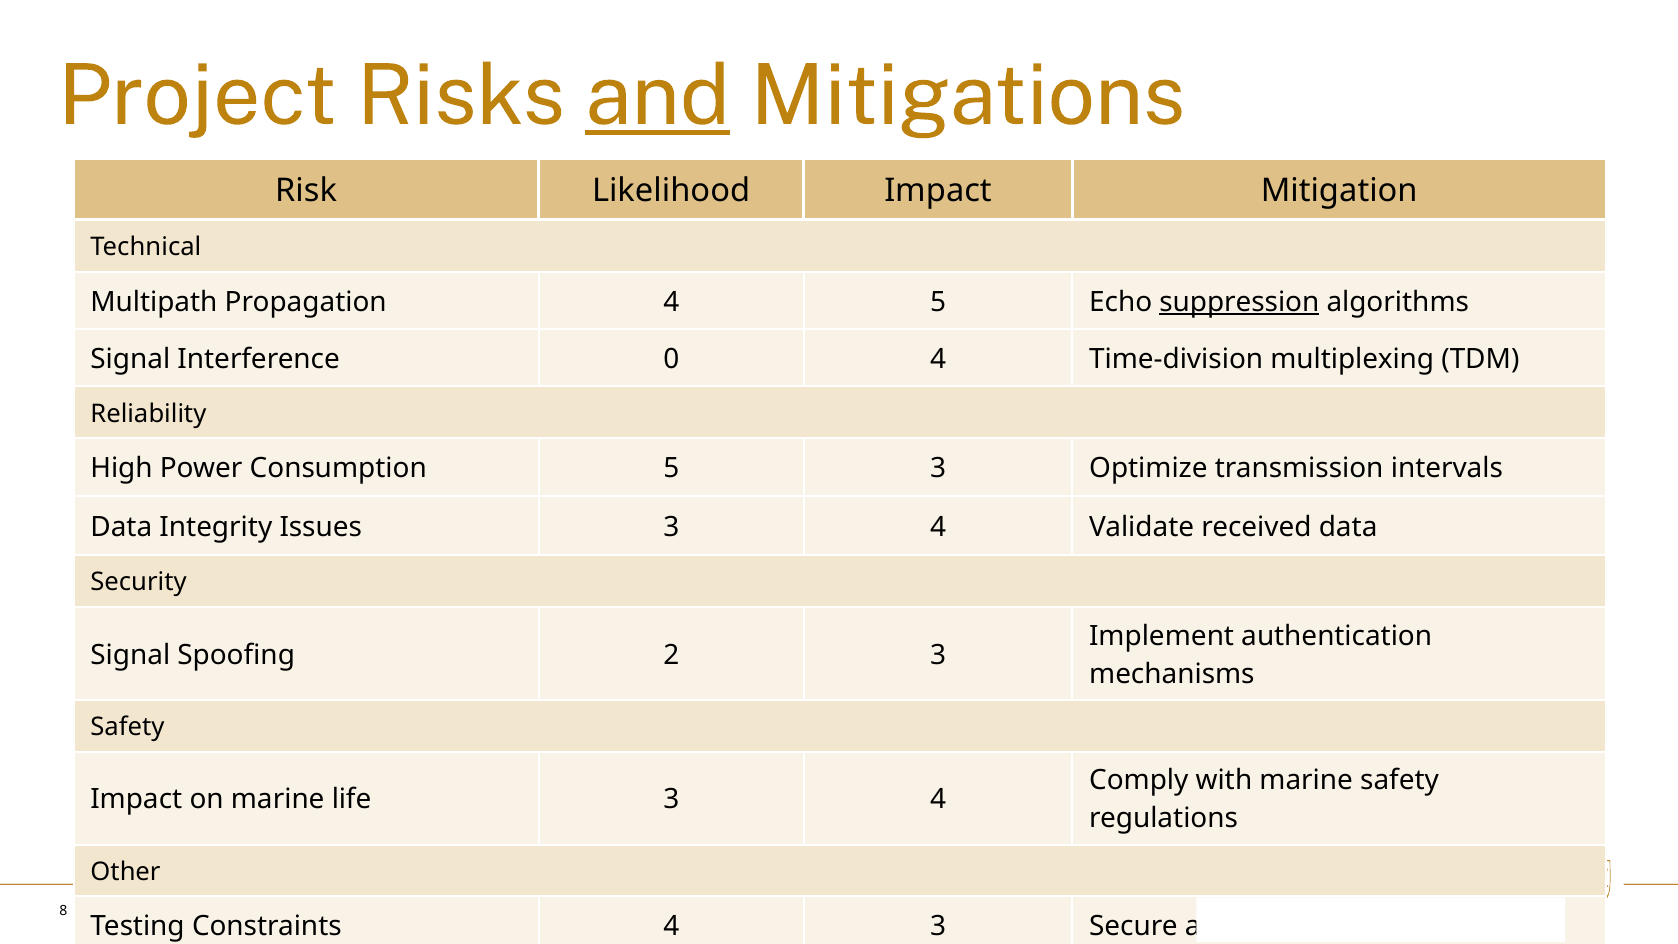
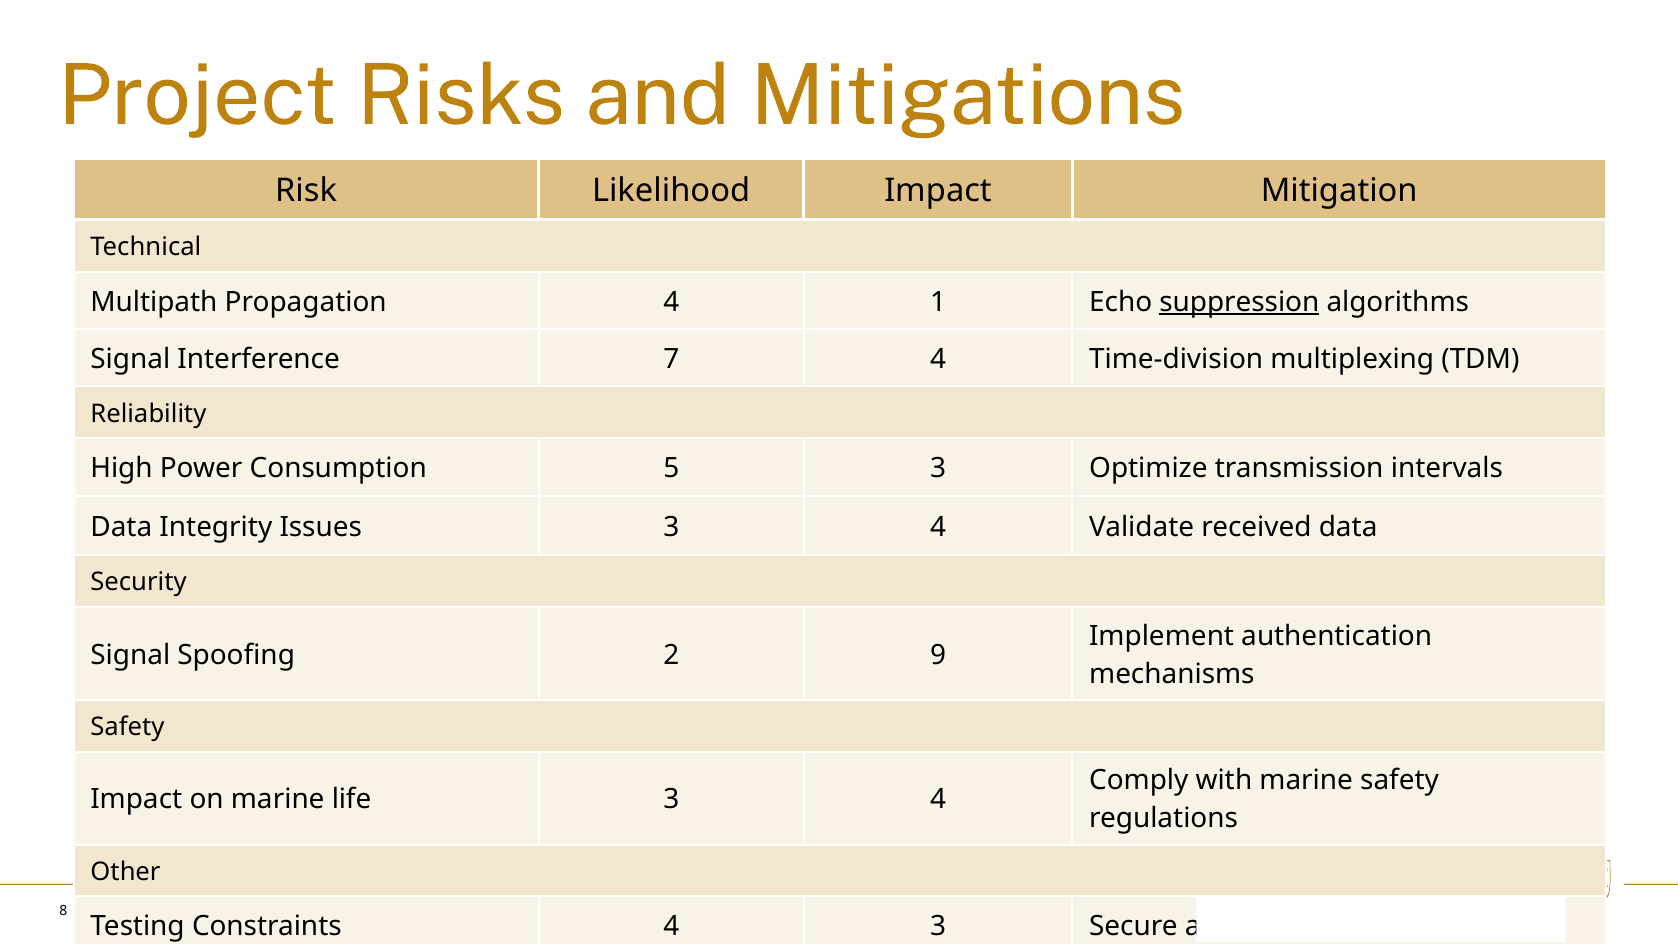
and underline: present -> none
4 5: 5 -> 1
0: 0 -> 7
2 3: 3 -> 9
